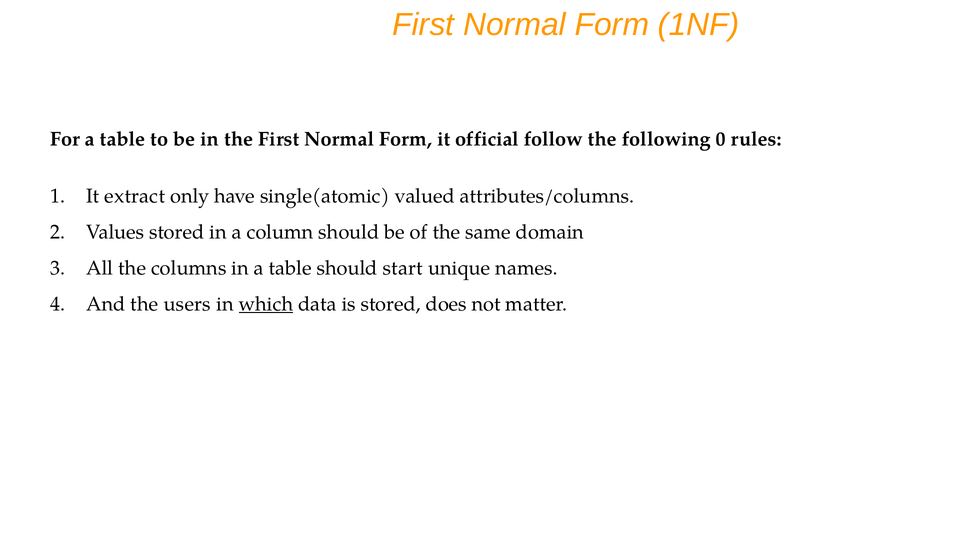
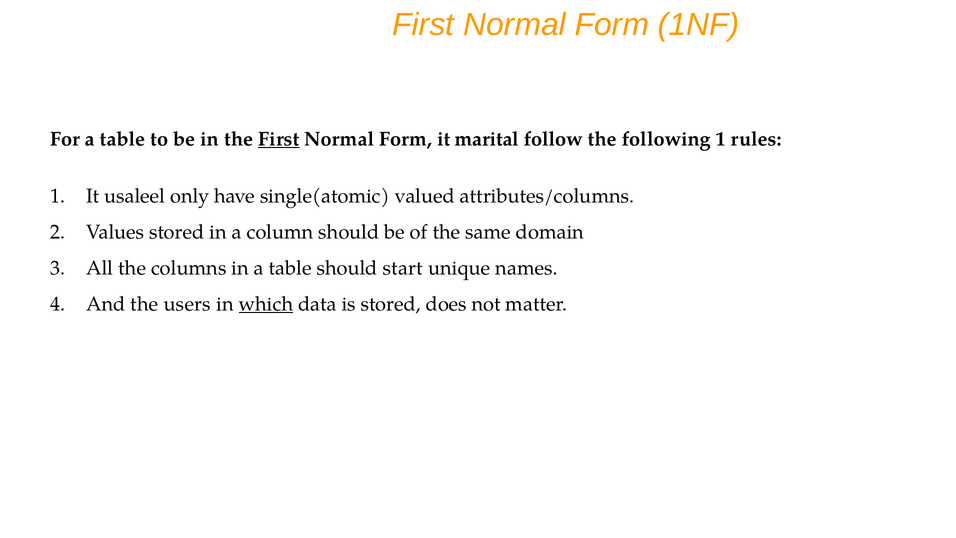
First at (279, 139) underline: none -> present
official: official -> marital
following 0: 0 -> 1
extract: extract -> usaleel
